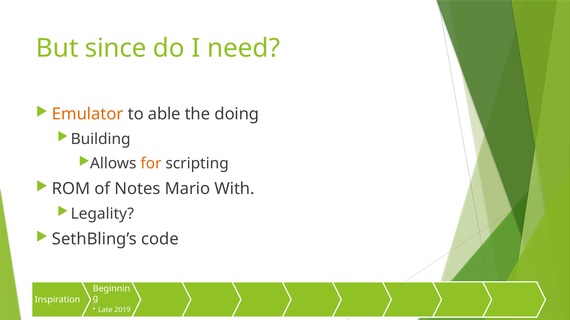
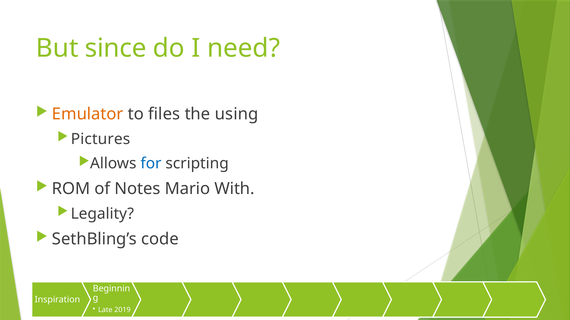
able: able -> files
doing: doing -> using
Building: Building -> Pictures
for colour: orange -> blue
